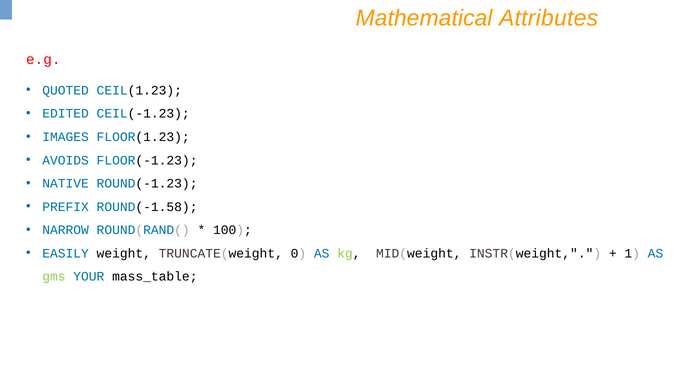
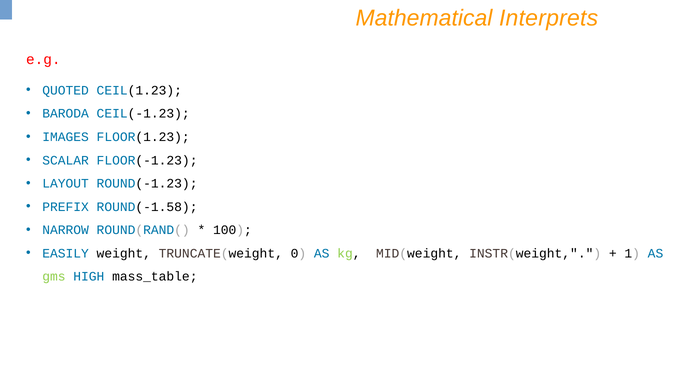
Attributes: Attributes -> Interprets
EDITED: EDITED -> BARODA
AVOIDS: AVOIDS -> SCALAR
NATIVE: NATIVE -> LAYOUT
YOUR: YOUR -> HIGH
